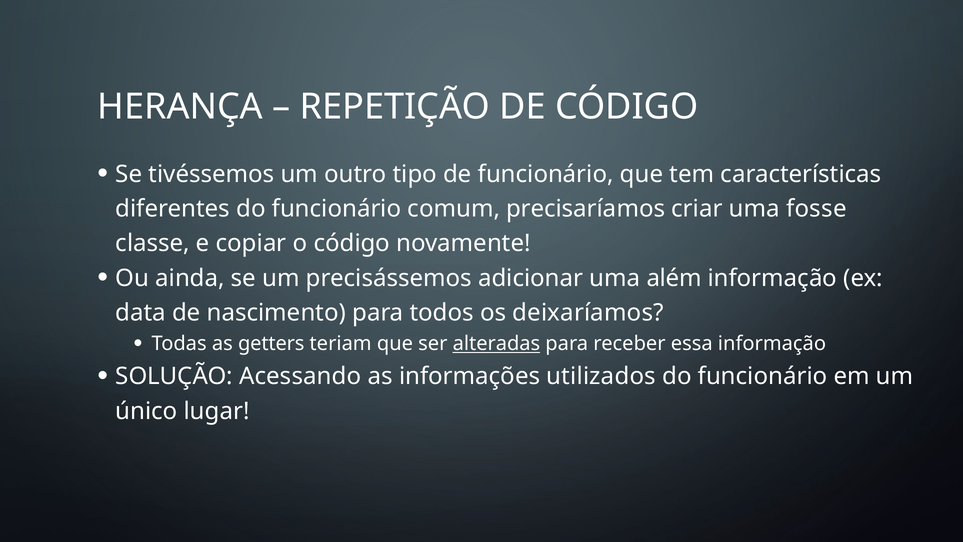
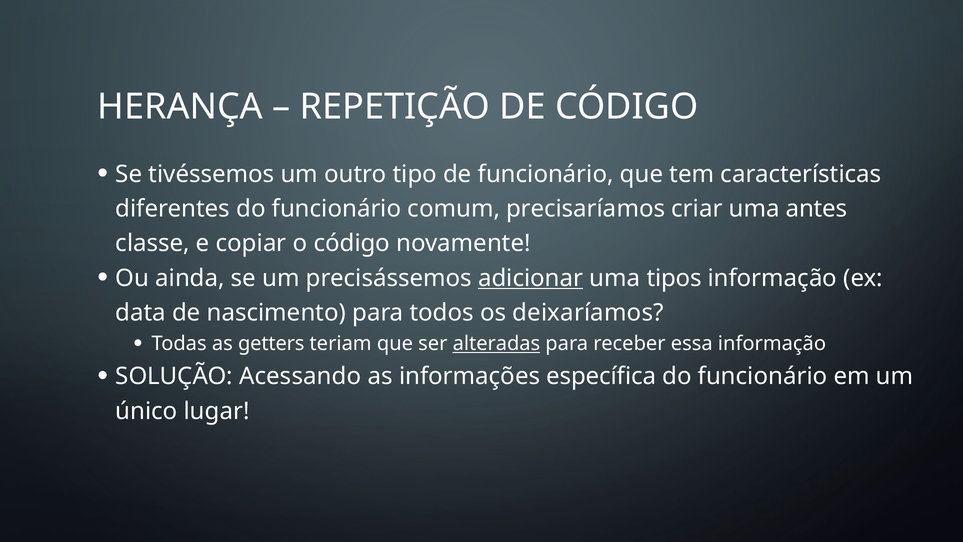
fosse: fosse -> antes
adicionar underline: none -> present
além: além -> tipos
utilizados: utilizados -> específica
